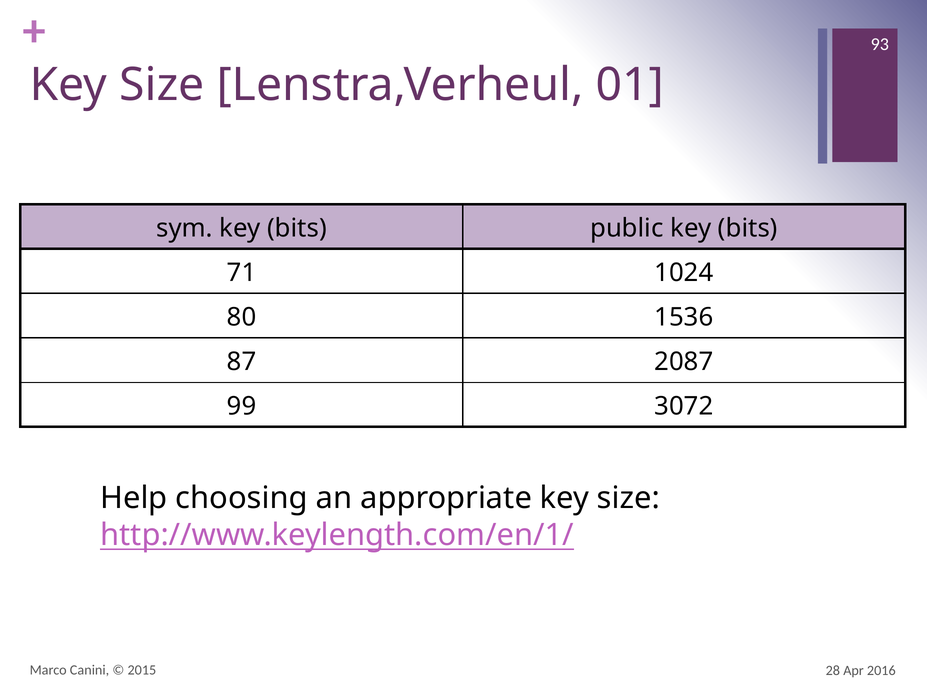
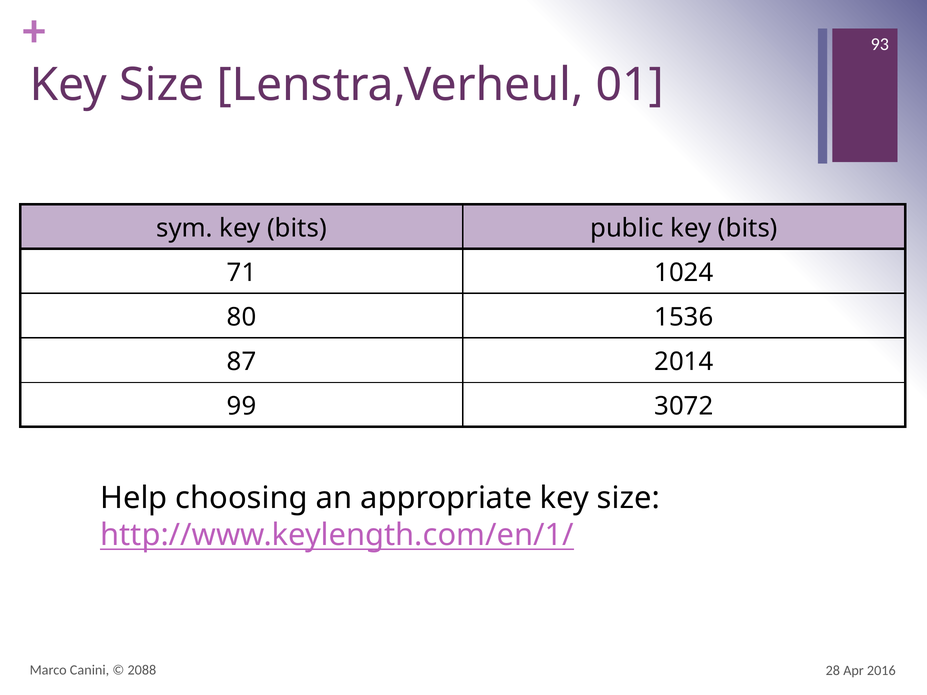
2087: 2087 -> 2014
2015: 2015 -> 2088
